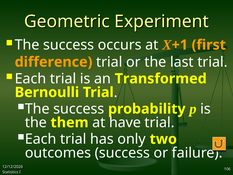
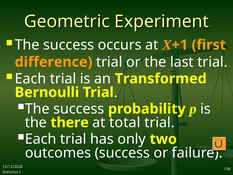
them: them -> there
have: have -> total
